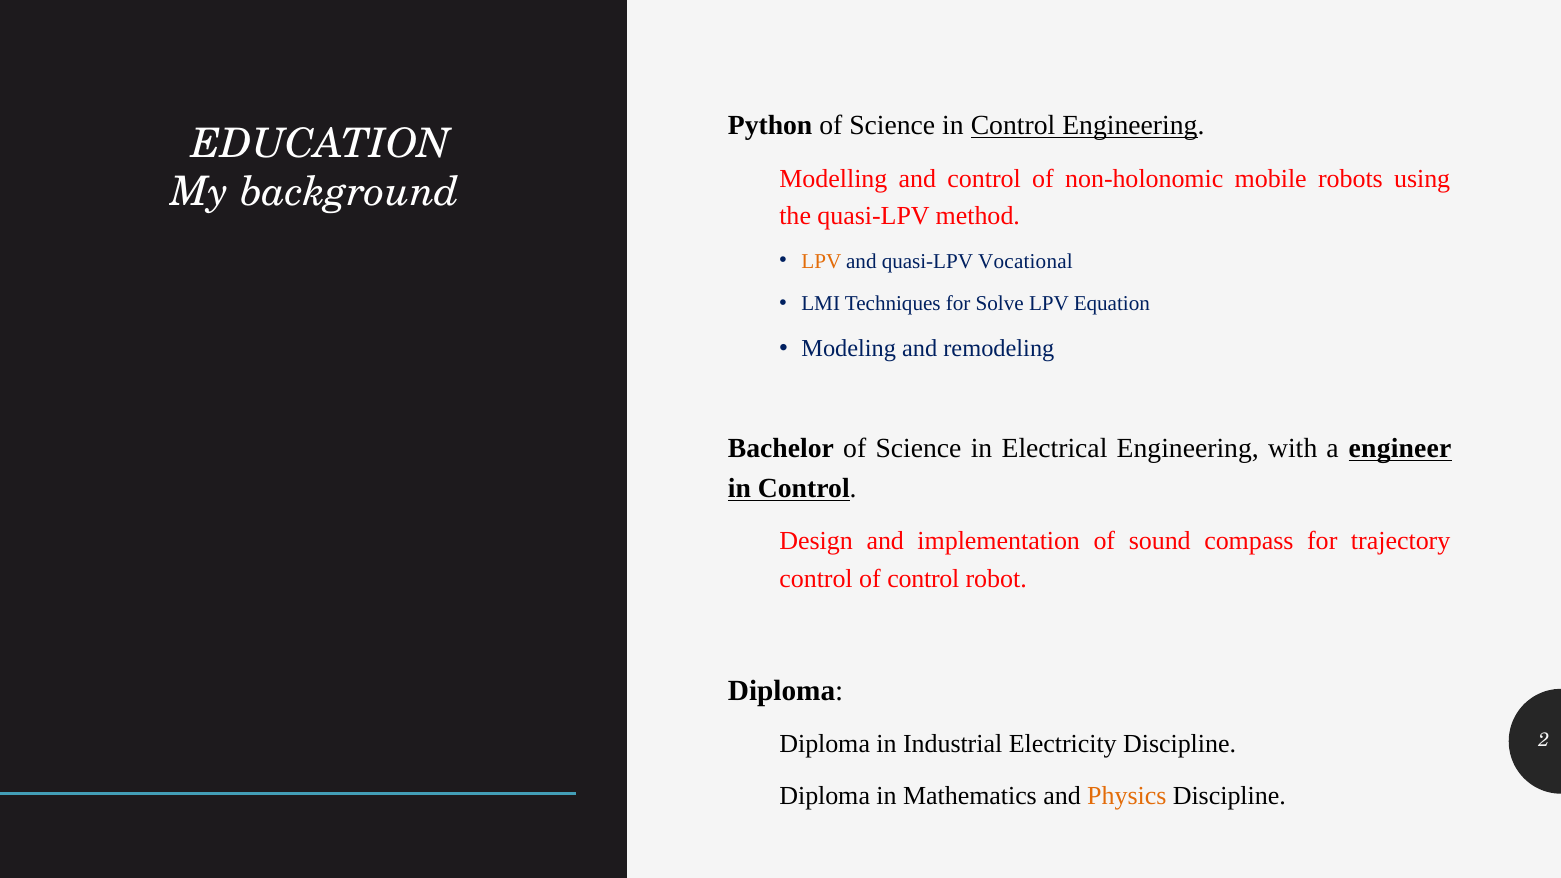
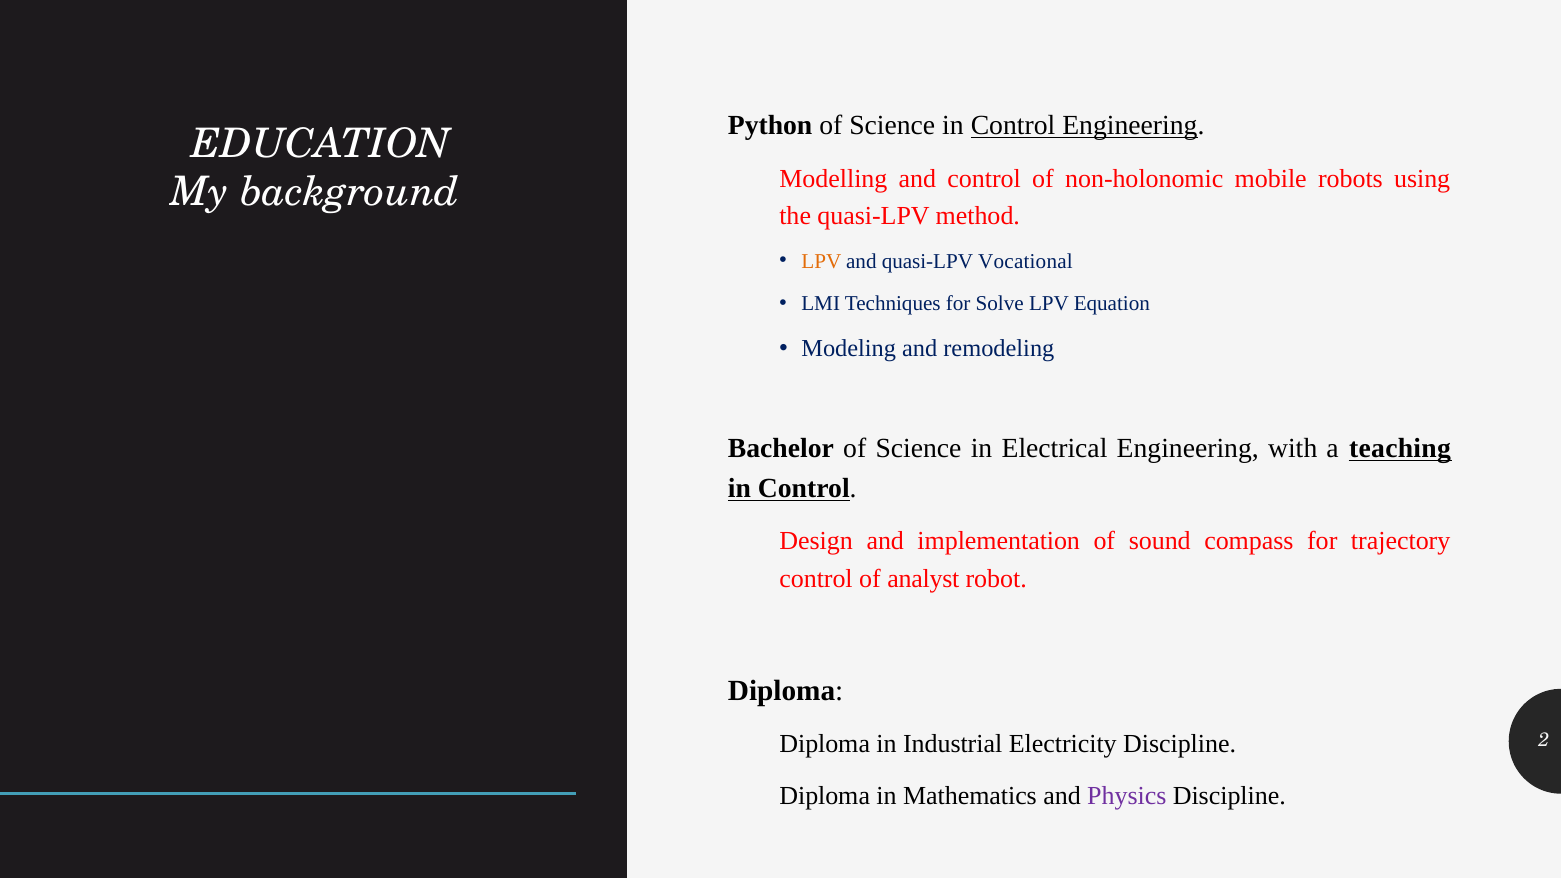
engineer: engineer -> teaching
of control: control -> analyst
Physics colour: orange -> purple
